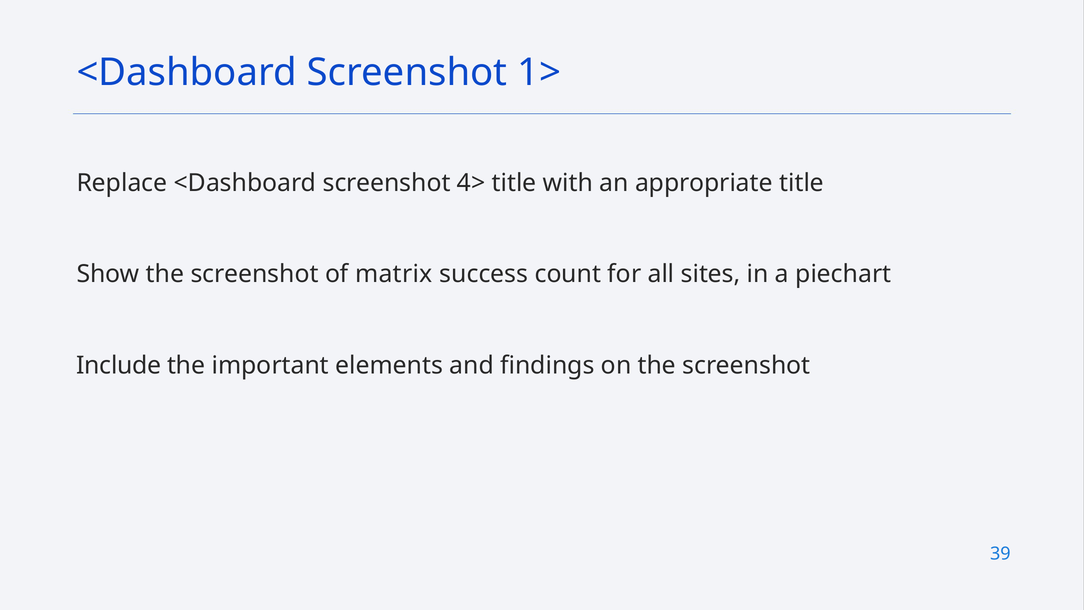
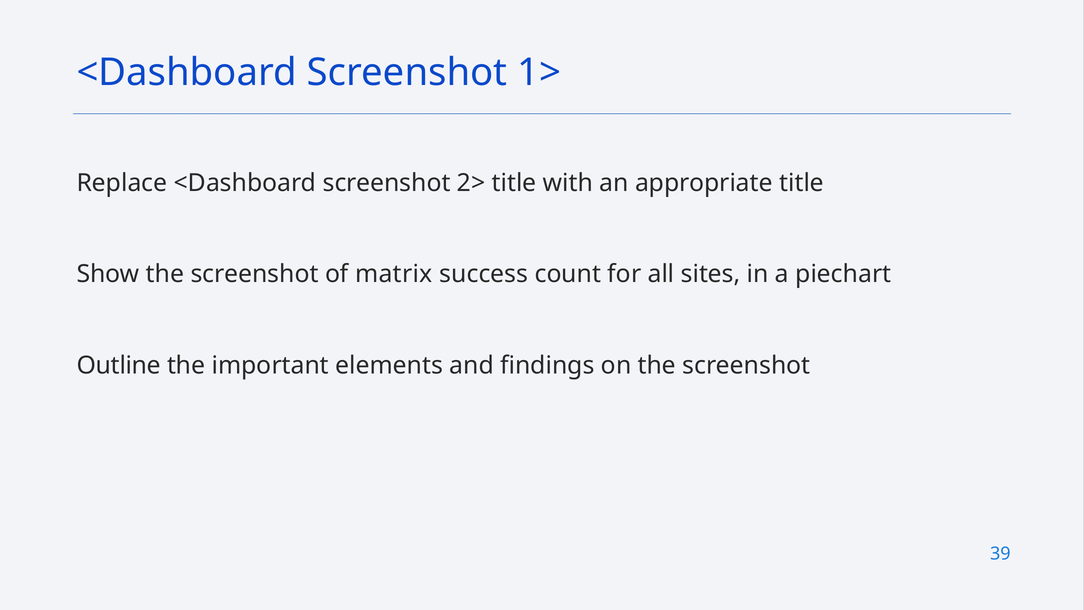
4>: 4> -> 2>
Include: Include -> Outline
